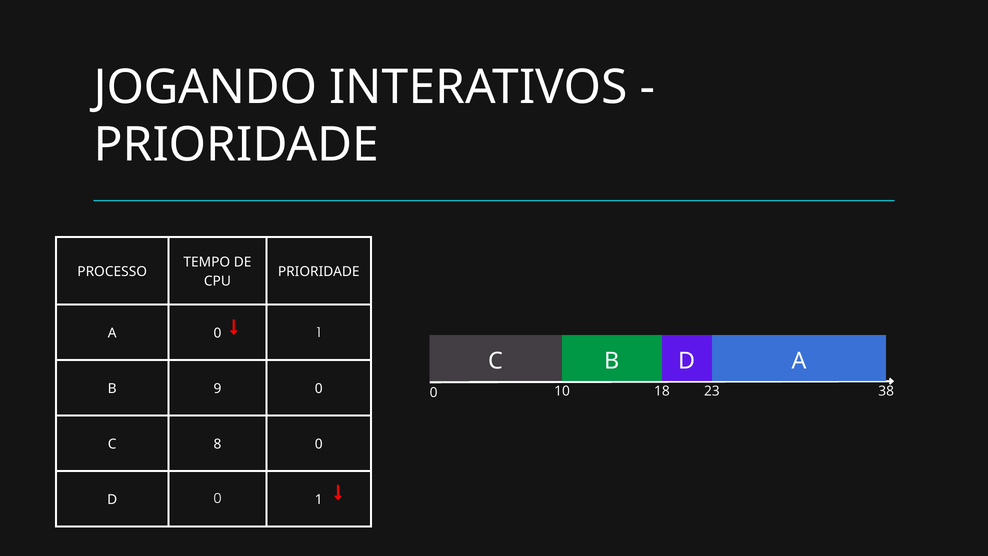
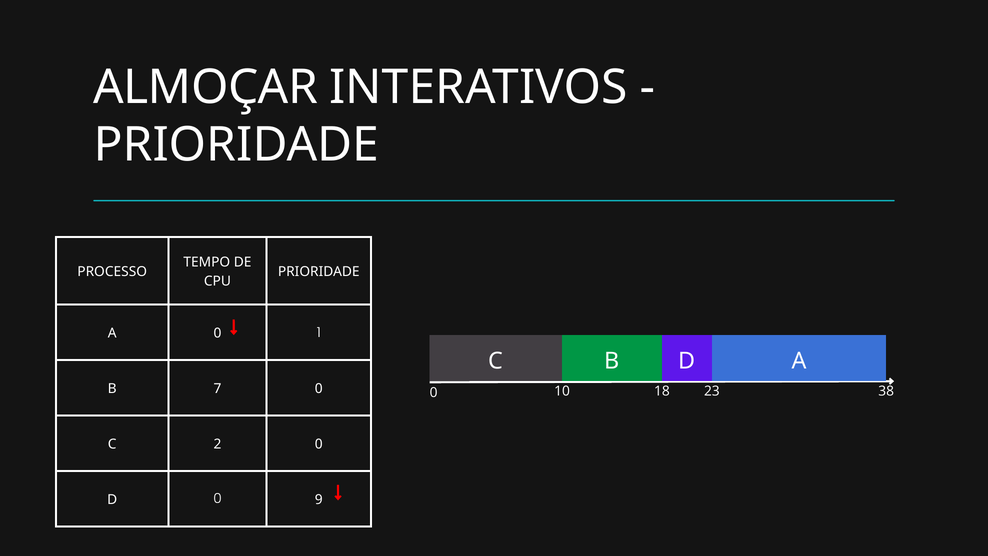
JOGANDO: JOGANDO -> ALMOÇAR
9: 9 -> 7
8: 8 -> 2
D 0 1: 1 -> 9
